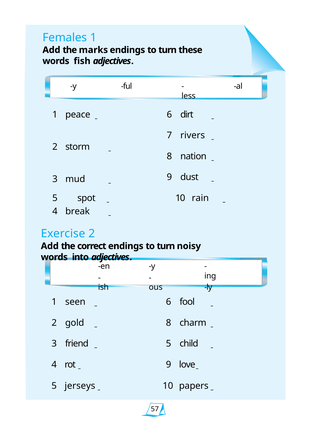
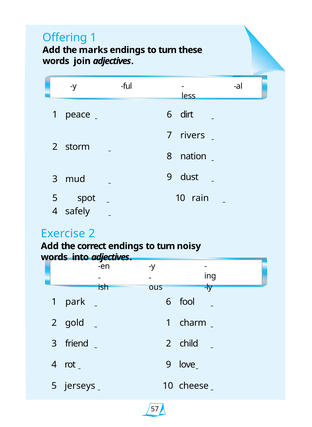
Females: Females -> Offering
fish: fish -> join
break: break -> safely
seen: seen -> park
gold 8: 8 -> 1
friend 5: 5 -> 2
papers: papers -> cheese
